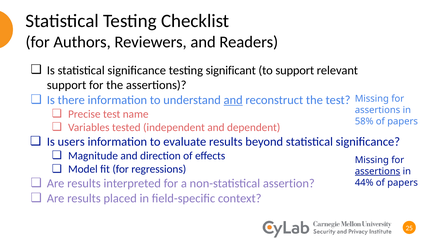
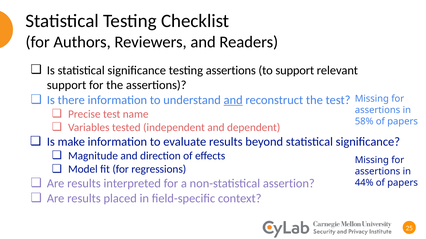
testing significant: significant -> assertions
users: users -> make
assertions at (378, 172) underline: present -> none
